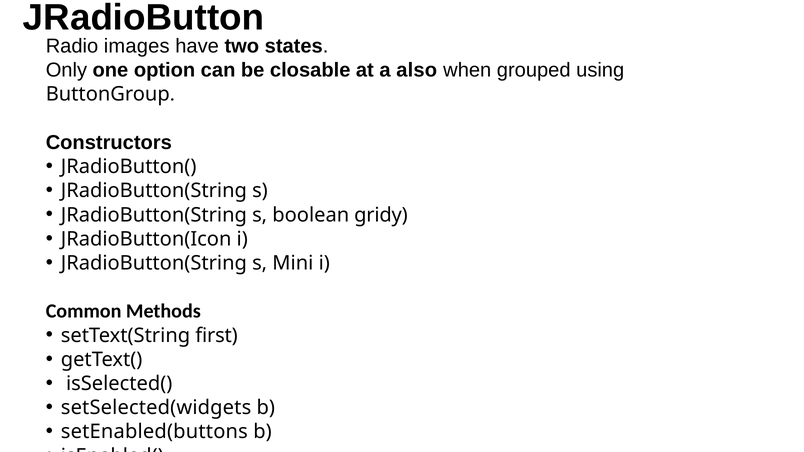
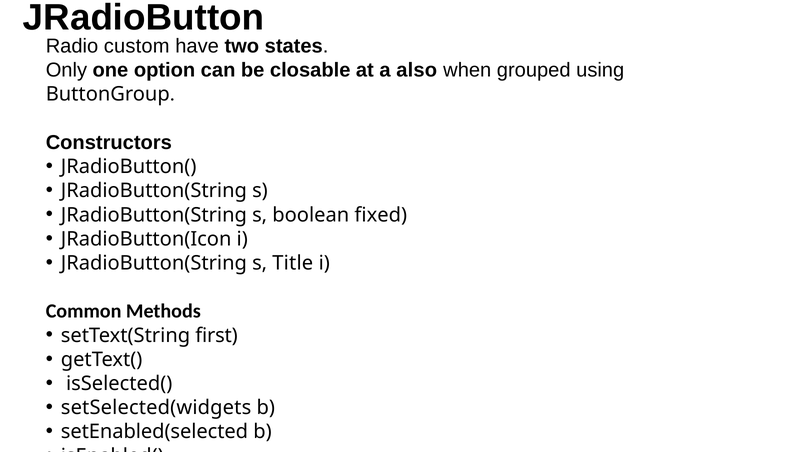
images: images -> custom
gridy: gridy -> fixed
Mini: Mini -> Title
setEnabled(buttons: setEnabled(buttons -> setEnabled(selected
